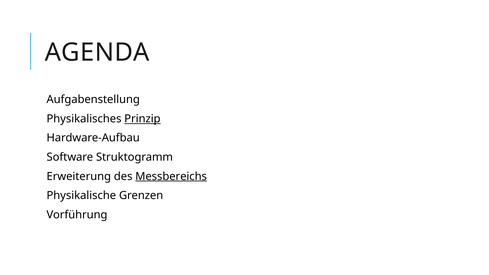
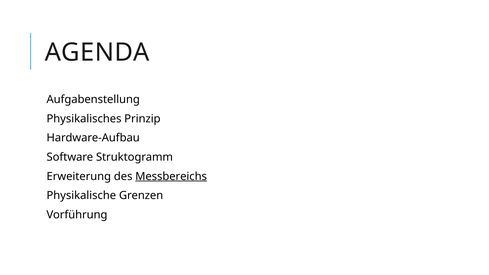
Prinzip underline: present -> none
